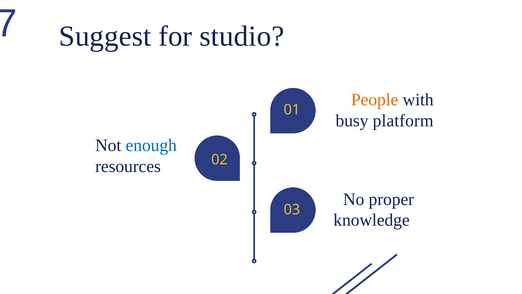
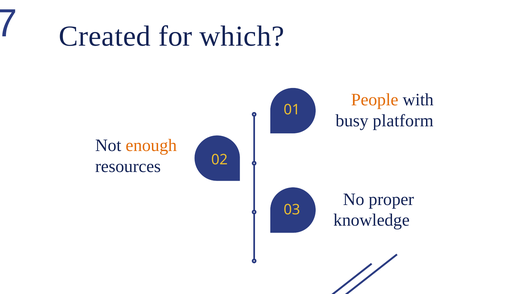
Suggest: Suggest -> Created
studio: studio -> which
enough colour: blue -> orange
